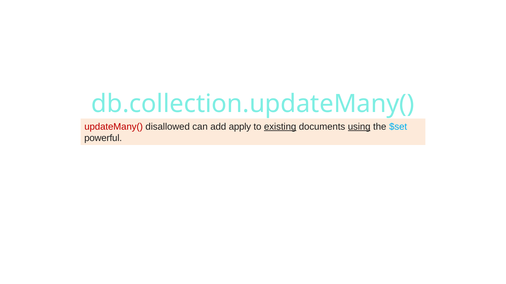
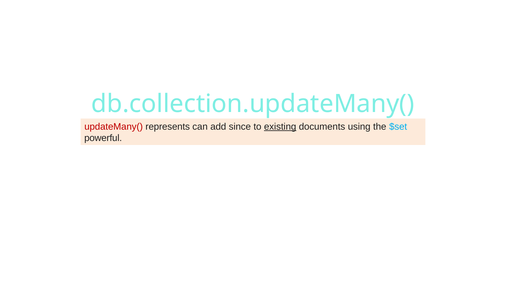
disallowed: disallowed -> represents
apply: apply -> since
using underline: present -> none
